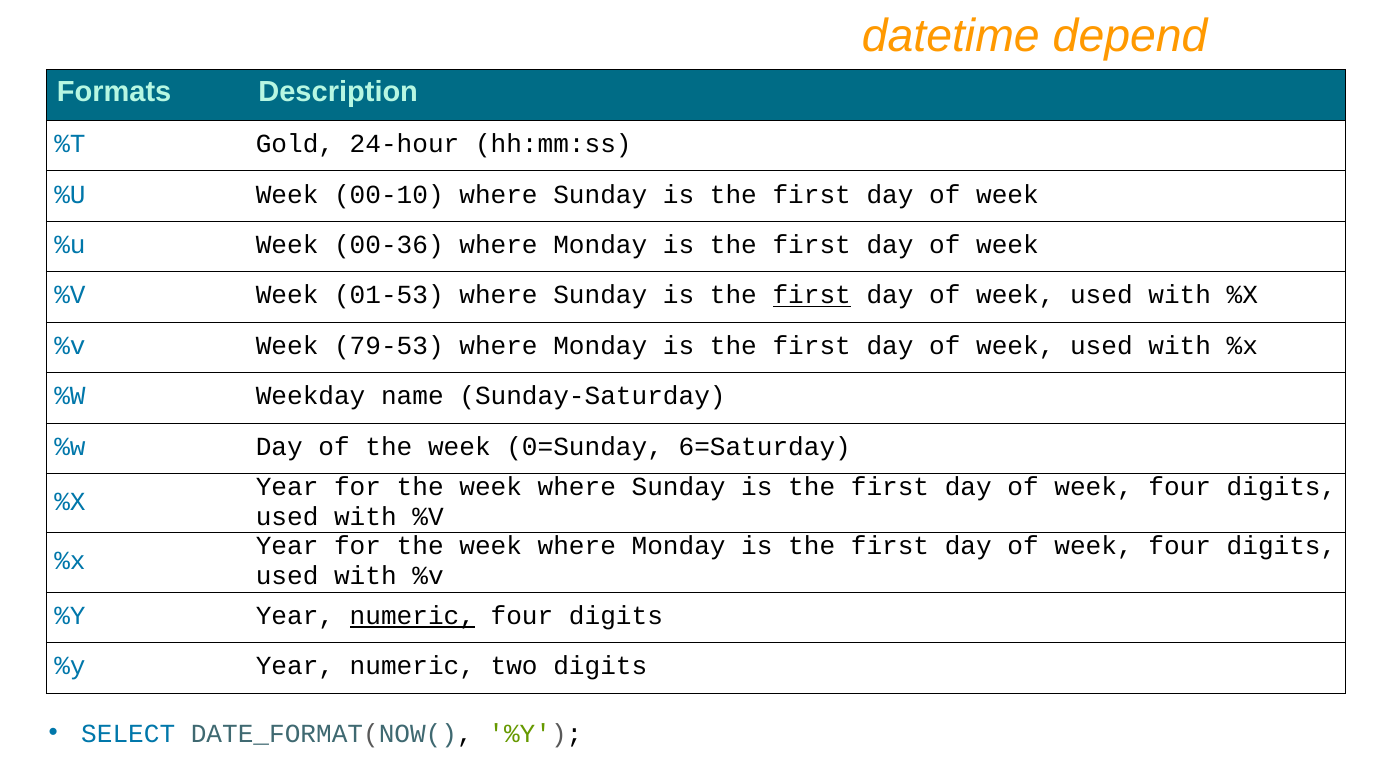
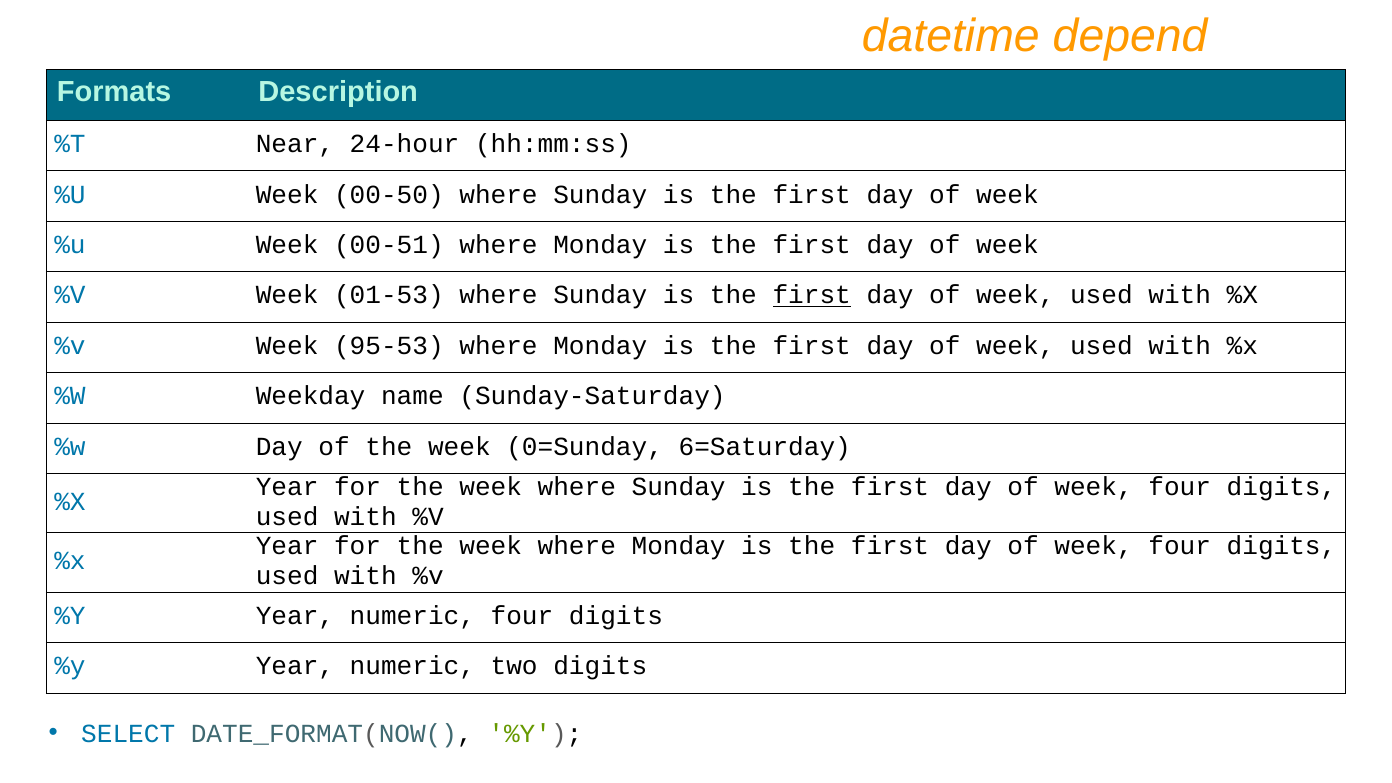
Gold: Gold -> Near
00-10: 00-10 -> 00-50
00-36: 00-36 -> 00-51
79-53: 79-53 -> 95-53
numeric at (412, 616) underline: present -> none
